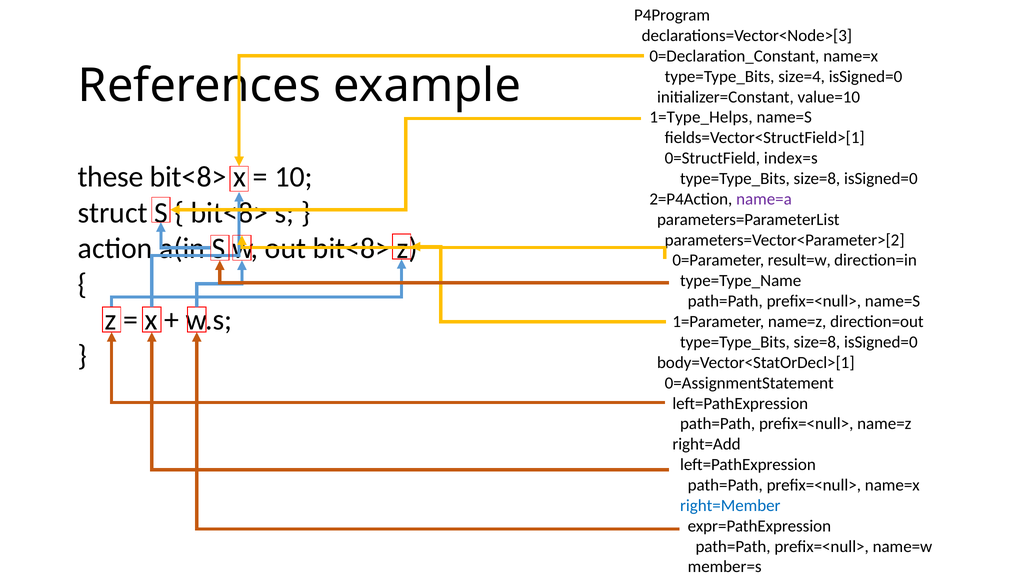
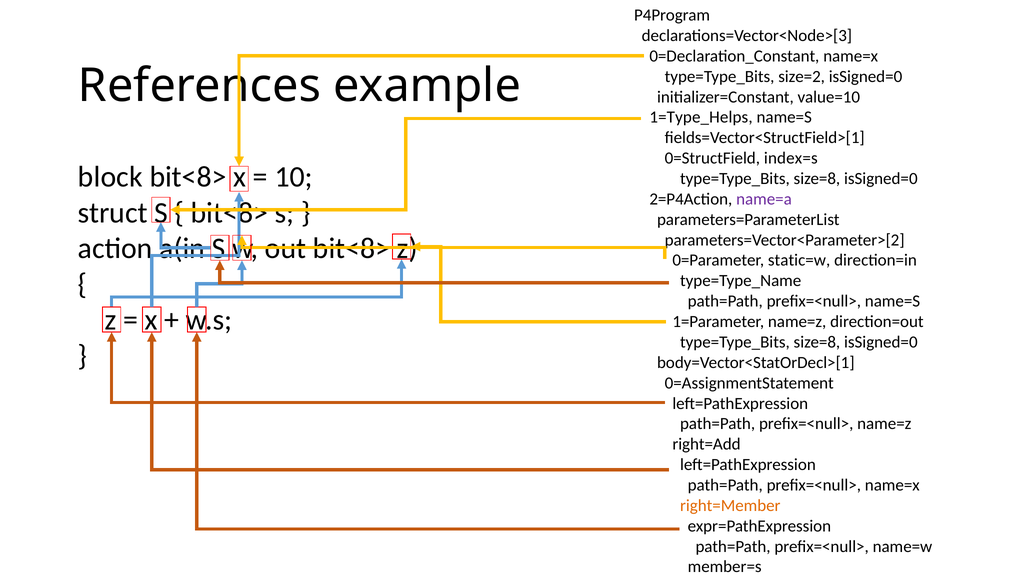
size=4: size=4 -> size=2
these: these -> block
result=w: result=w -> static=w
right=Member colour: blue -> orange
